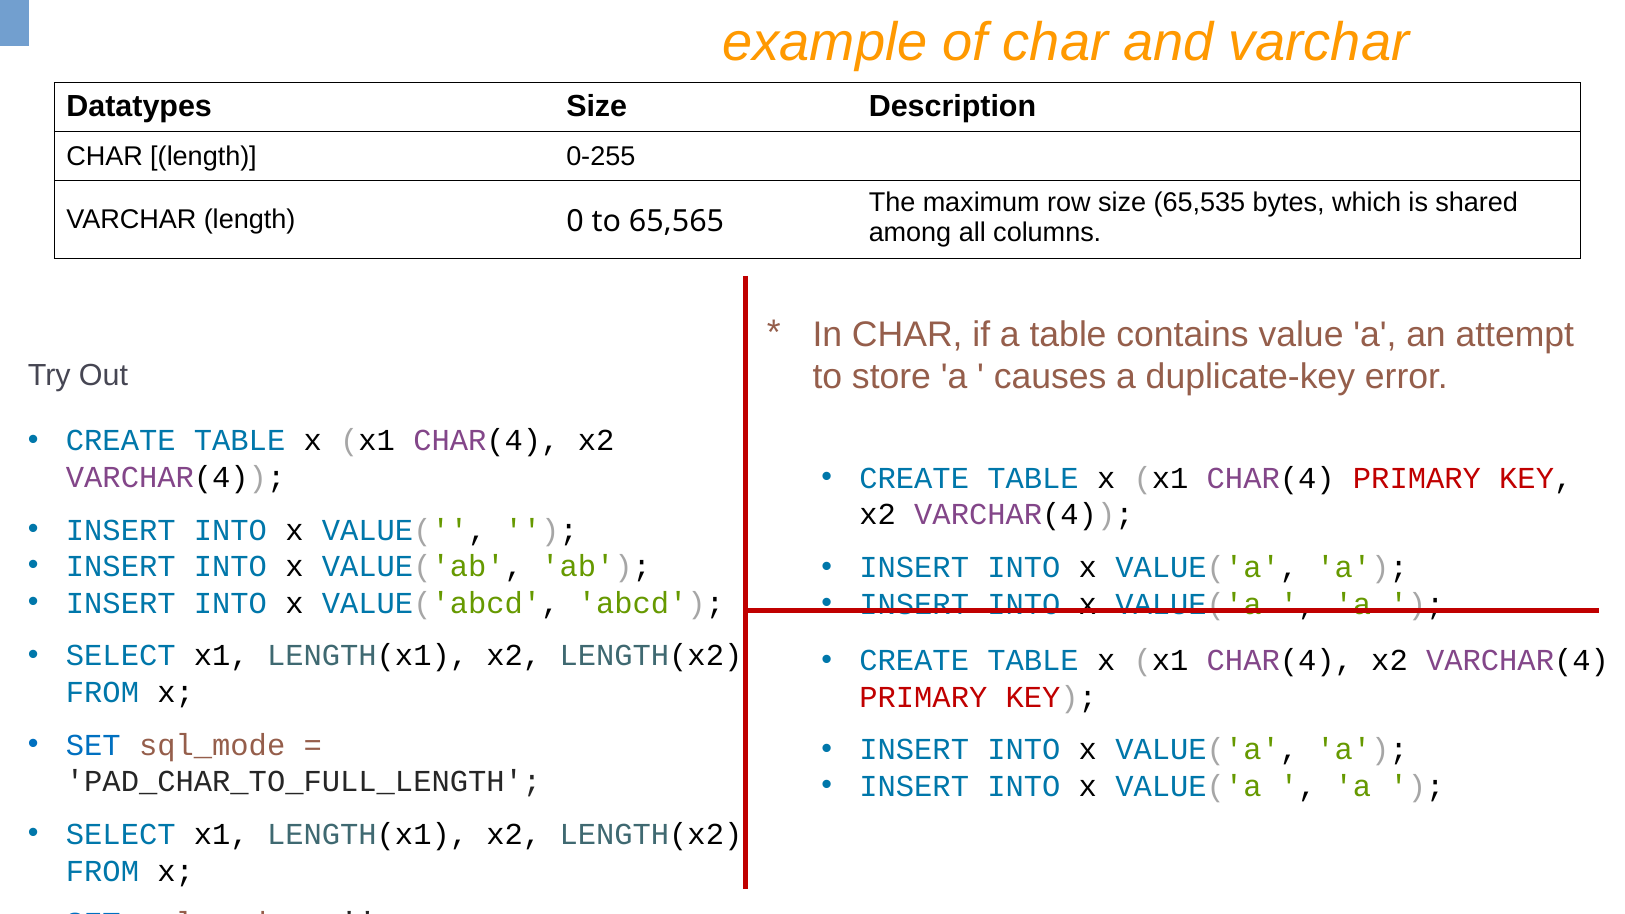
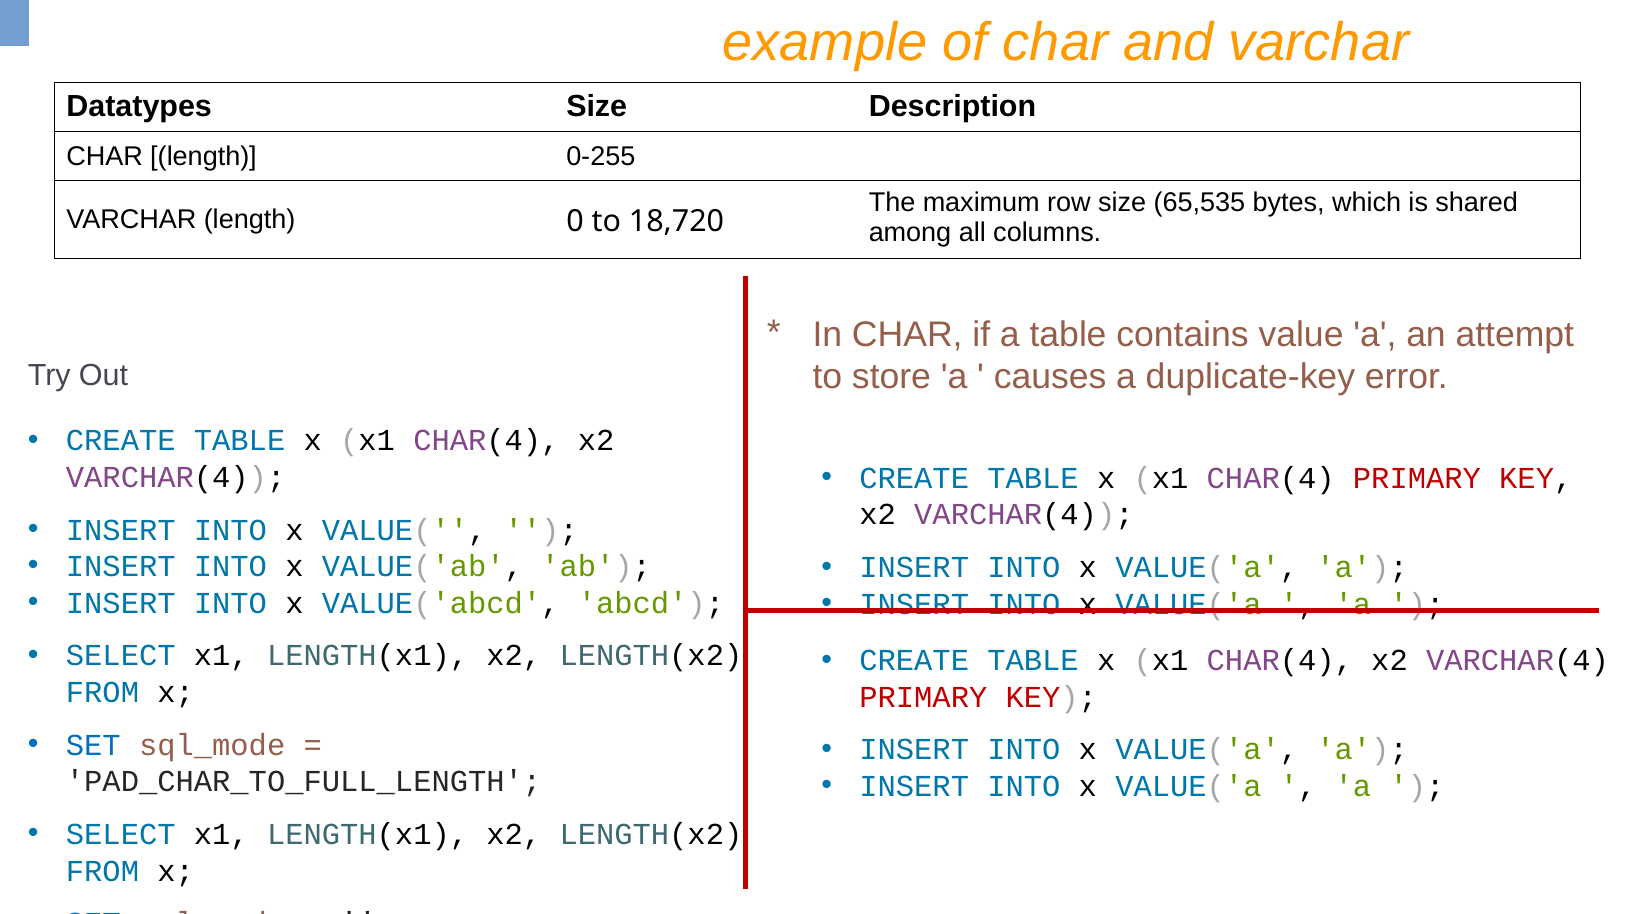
65,565: 65,565 -> 18,720
